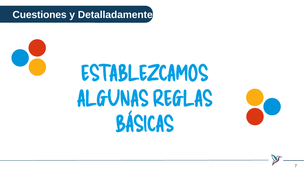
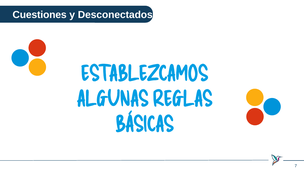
Detalladamente: Detalladamente -> Desconectados
